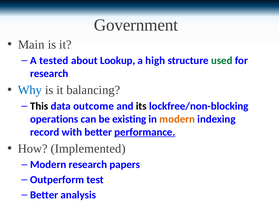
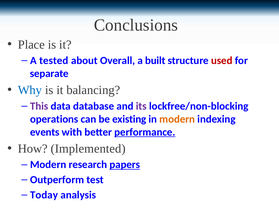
Government: Government -> Conclusions
Main: Main -> Place
Lookup: Lookup -> Overall
high: high -> built
used colour: green -> red
research at (49, 74): research -> separate
This colour: black -> purple
outcome: outcome -> database
its colour: black -> purple
record: record -> events
papers underline: none -> present
Better at (44, 195): Better -> Today
